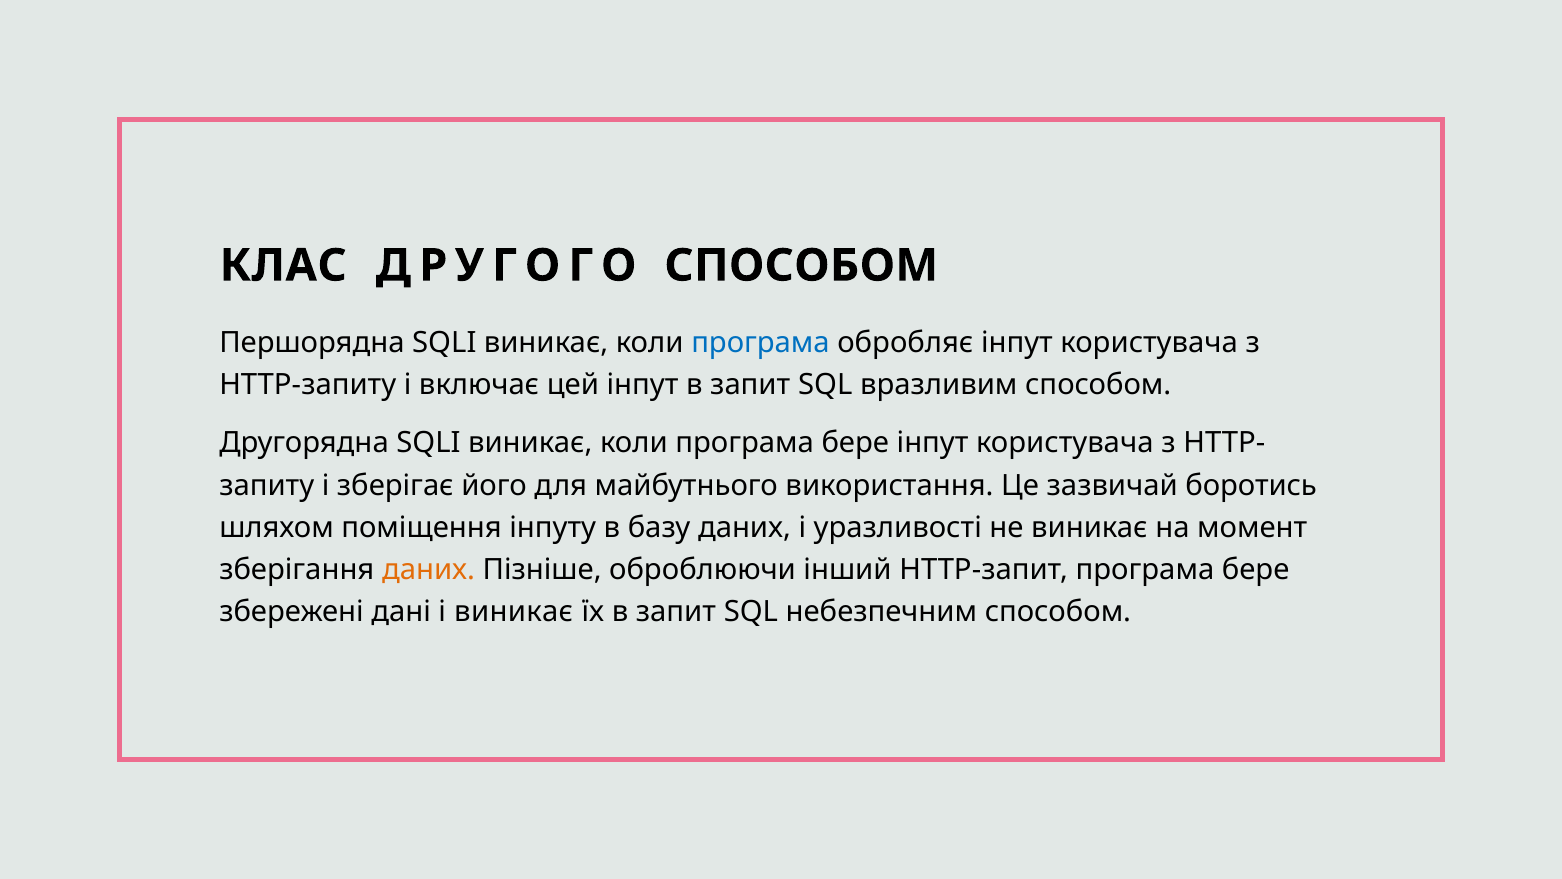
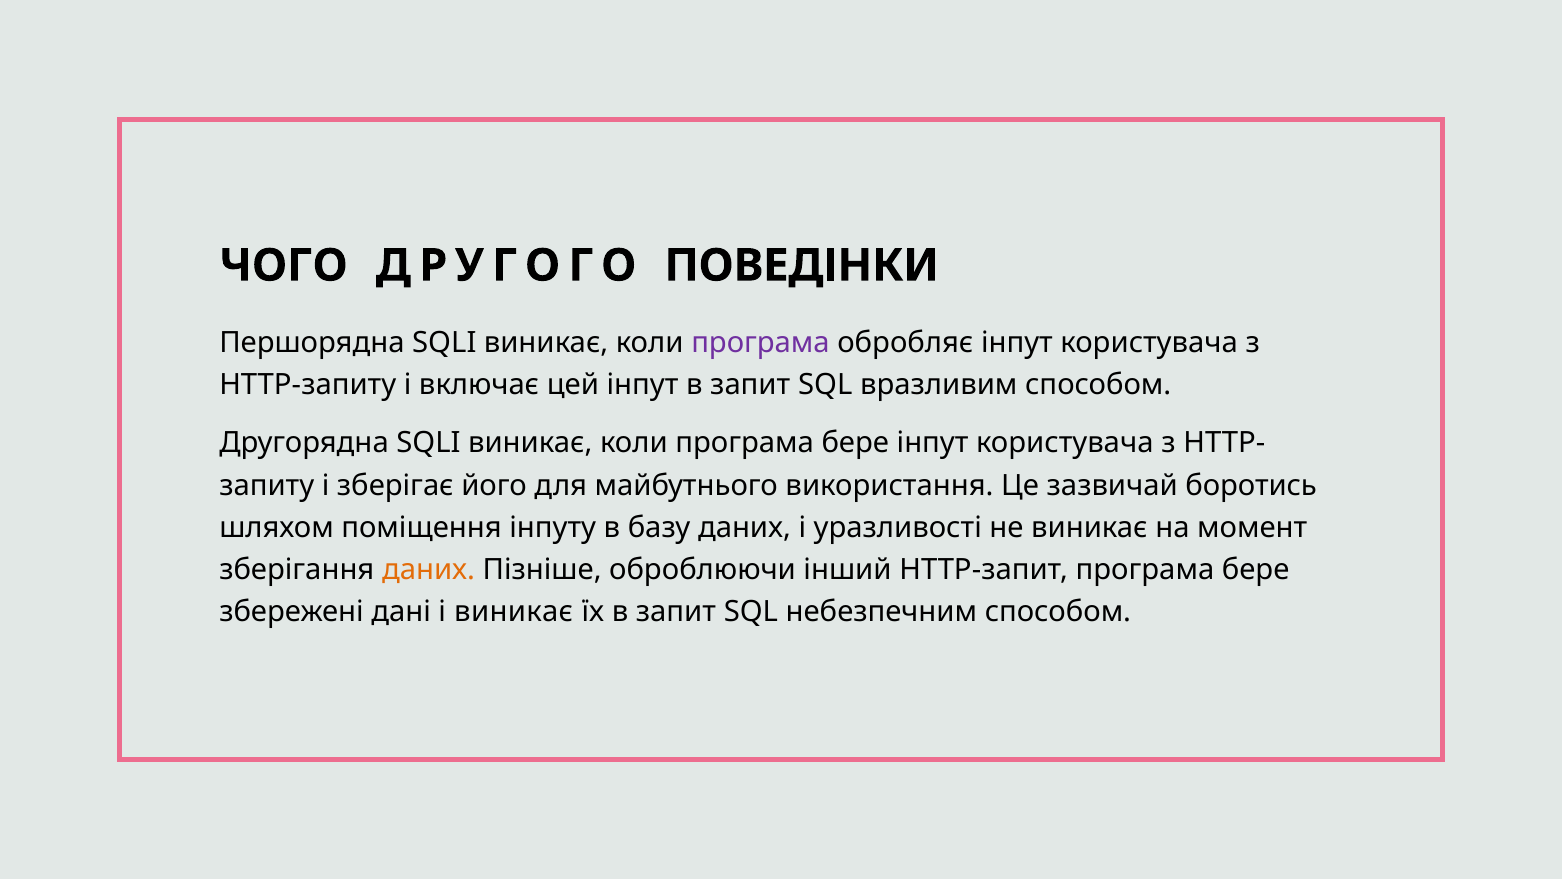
КЛАС: КЛАС -> ЧОГО
ДРУГОГО СПОСОБОМ: СПОСОБОМ -> ПОВЕДІНКИ
програма at (761, 342) colour: blue -> purple
